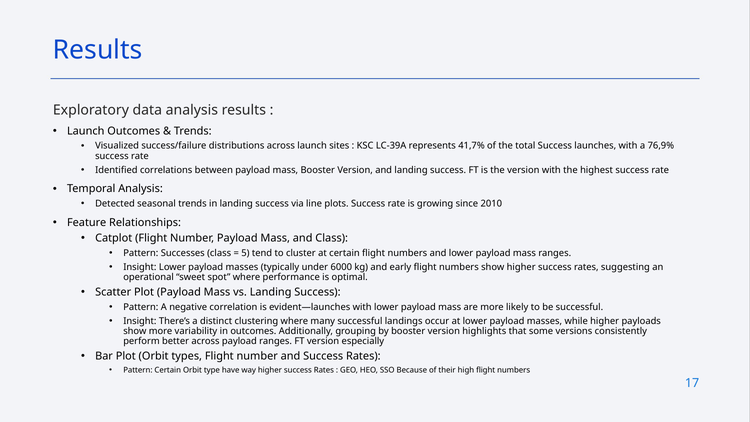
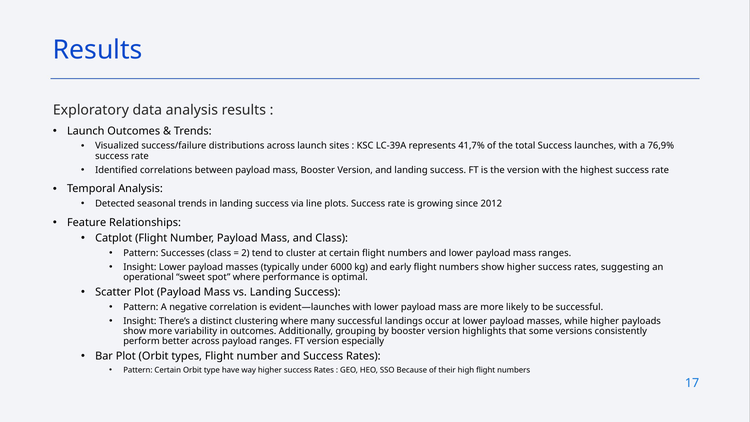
2010: 2010 -> 2012
5: 5 -> 2
